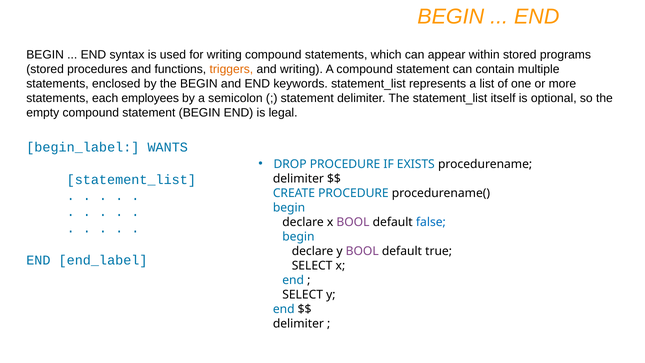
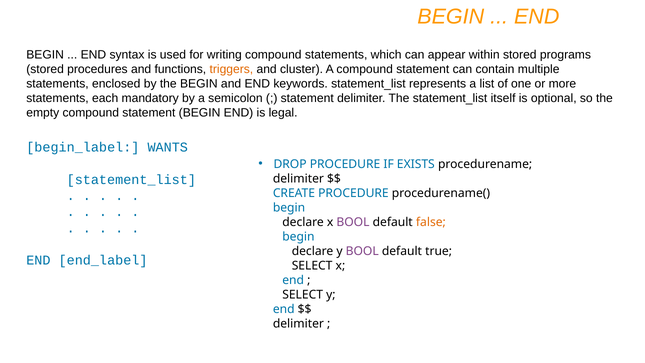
and writing: writing -> cluster
employees: employees -> mandatory
false colour: blue -> orange
